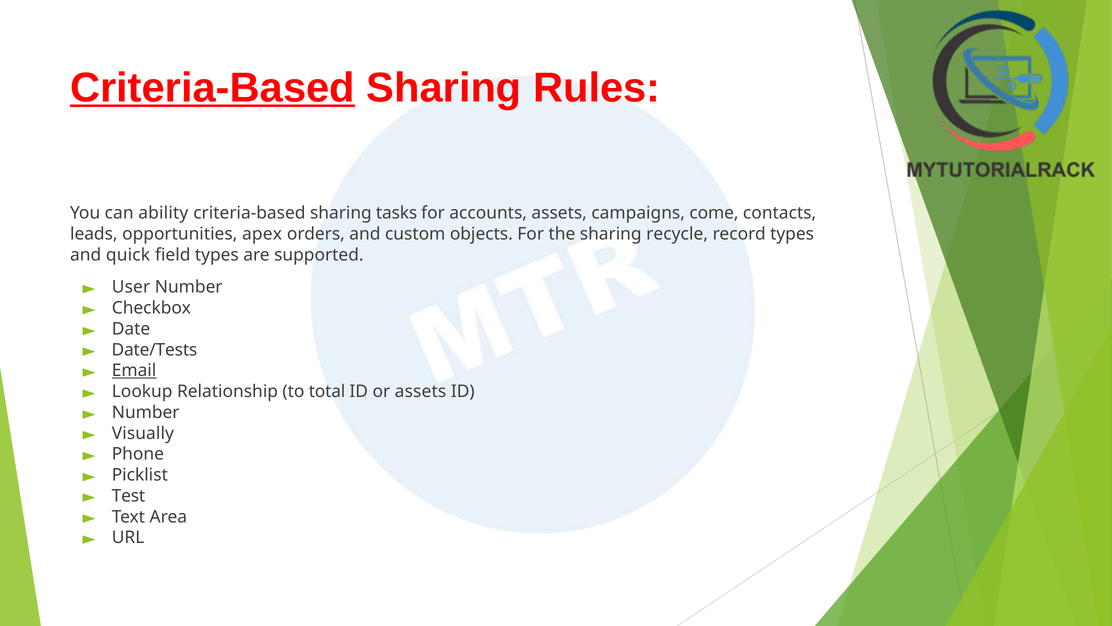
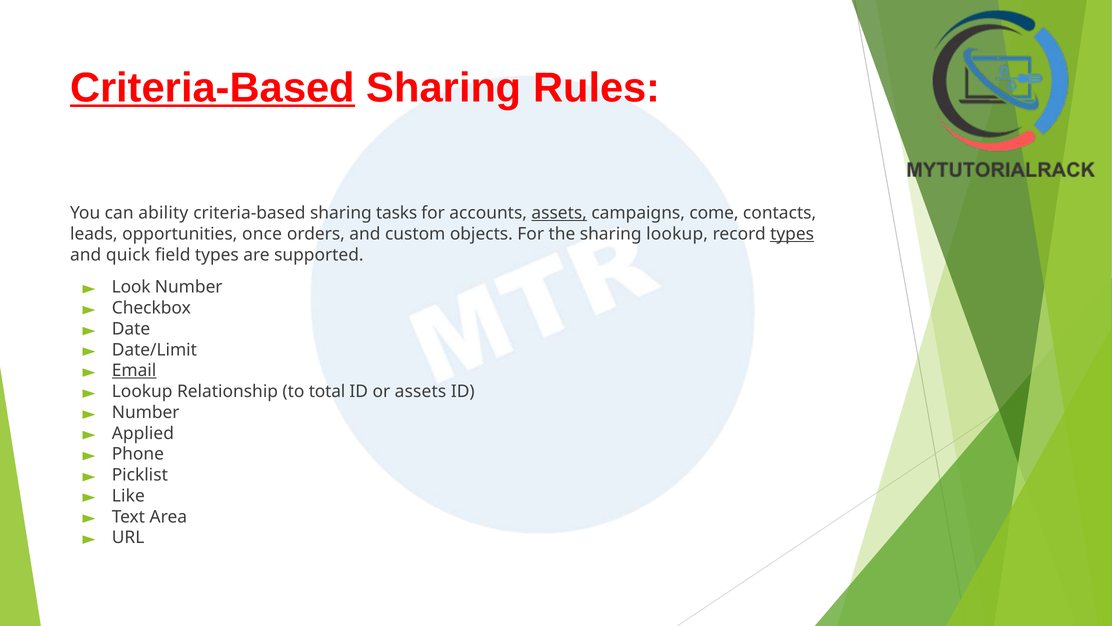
assets at (559, 213) underline: none -> present
apex: apex -> once
sharing recycle: recycle -> lookup
types at (792, 234) underline: none -> present
User: User -> Look
Date/Tests: Date/Tests -> Date/Limit
Visually: Visually -> Applied
Test: Test -> Like
